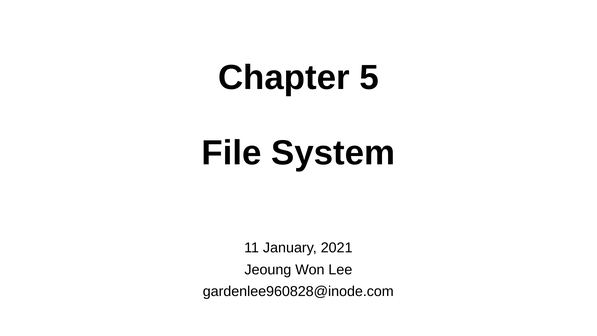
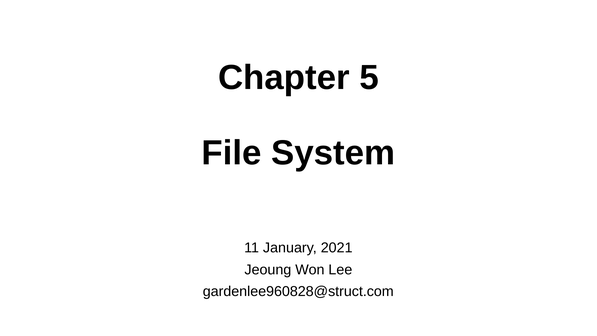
gardenlee960828@inode.com: gardenlee960828@inode.com -> gardenlee960828@struct.com
